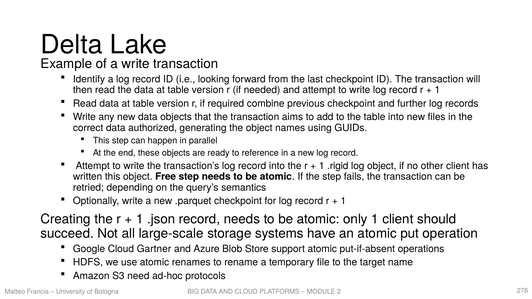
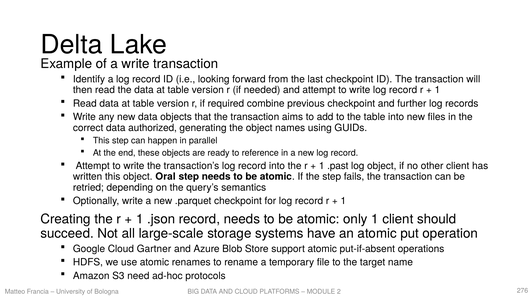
.rigid: .rigid -> .past
Free: Free -> Oral
